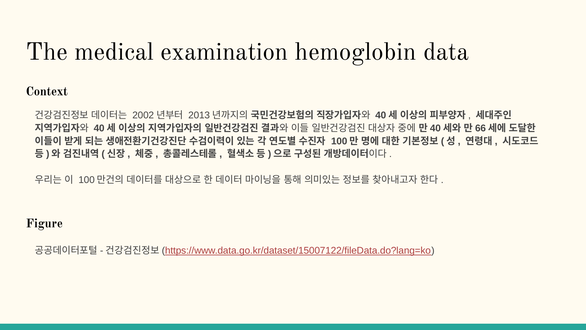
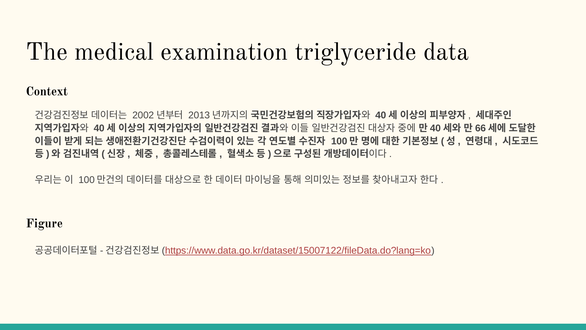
hemoglobin: hemoglobin -> triglyceride
